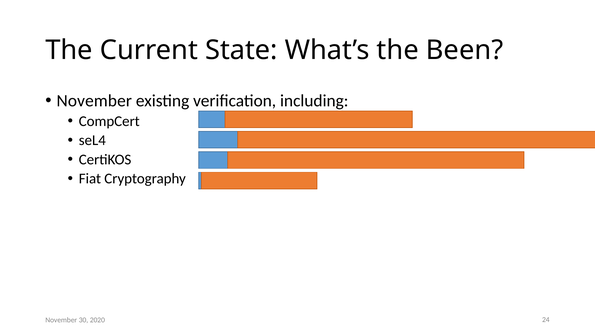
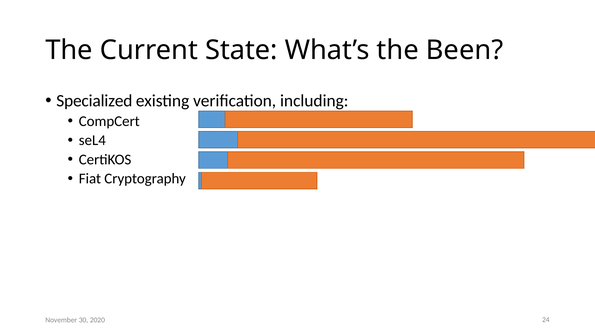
November at (94, 101): November -> Specialized
